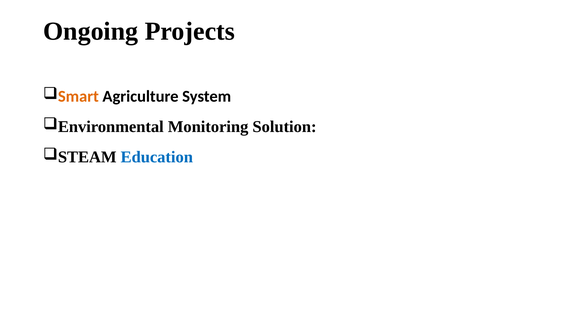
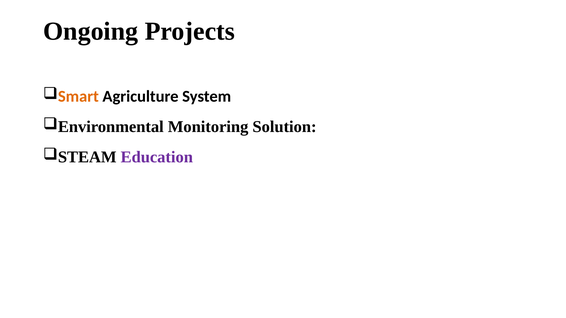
Education colour: blue -> purple
